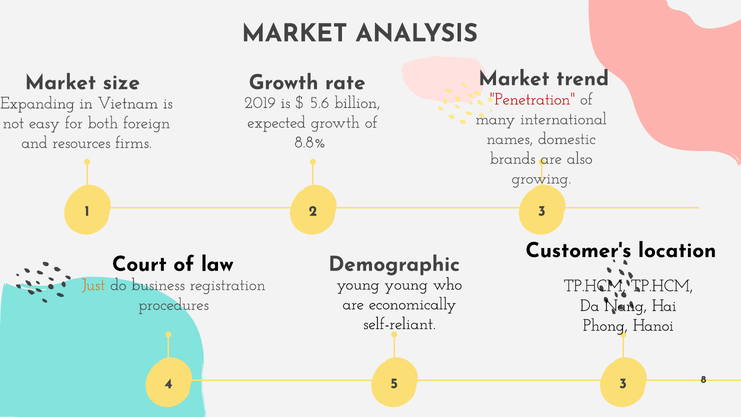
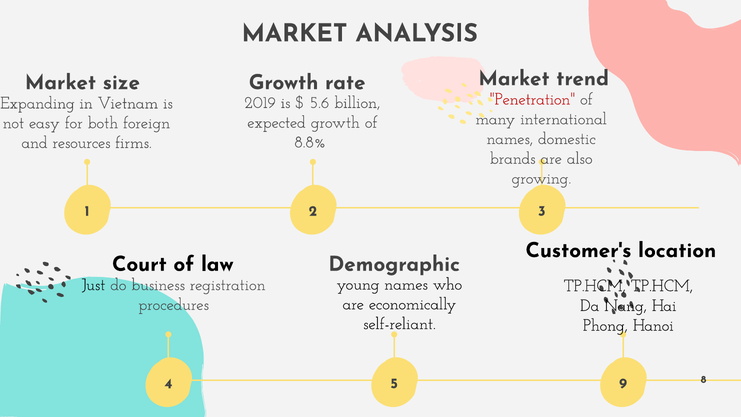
young young: young -> names
Just colour: orange -> black
5 3: 3 -> 9
